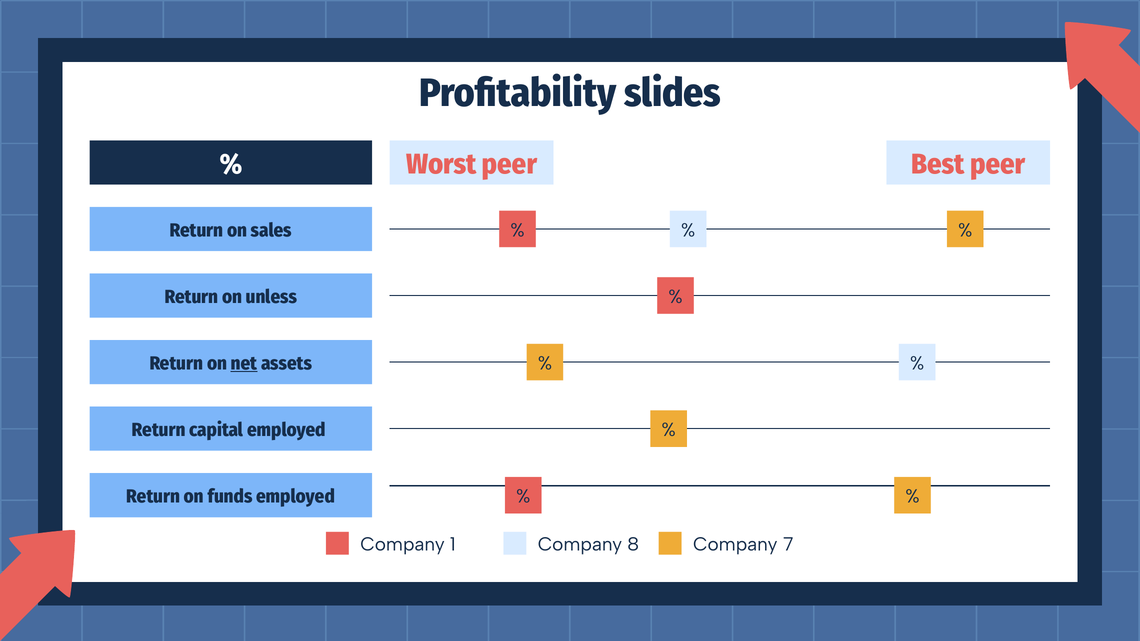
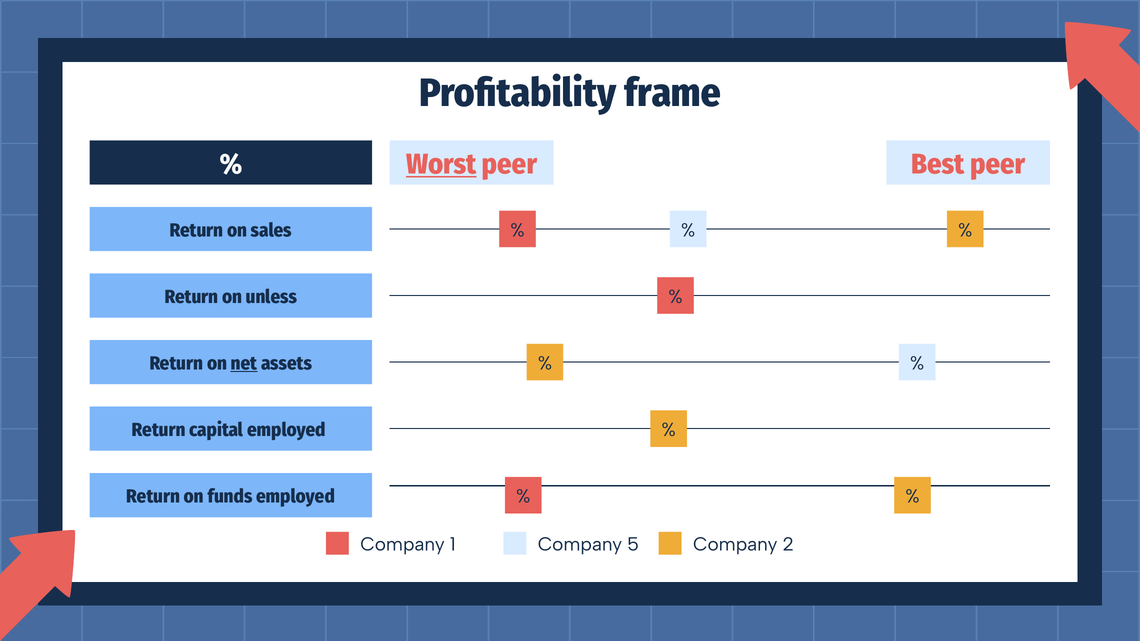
slides: slides -> frame
Worst underline: none -> present
8: 8 -> 5
7: 7 -> 2
